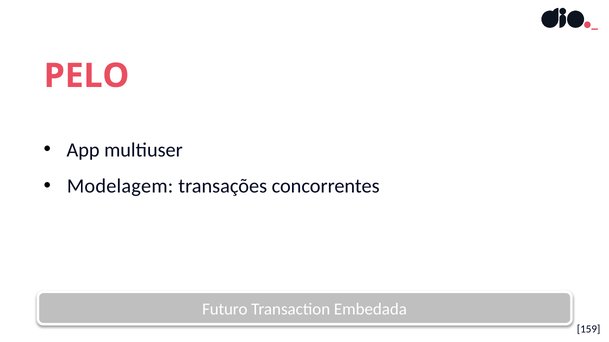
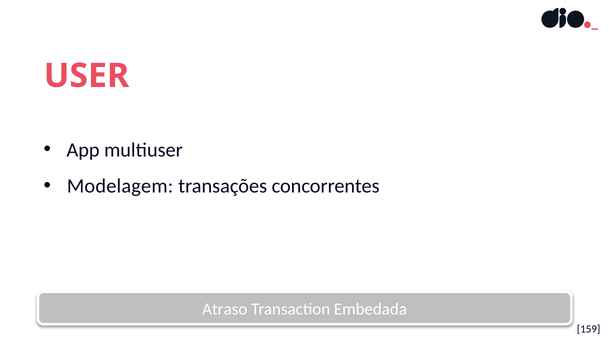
PELO: PELO -> USER
Futuro: Futuro -> Atraso
